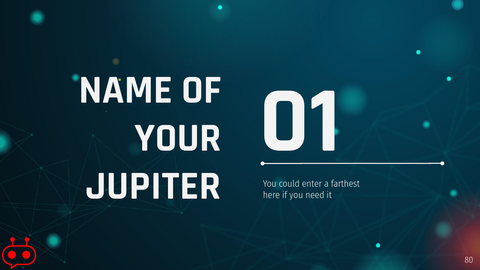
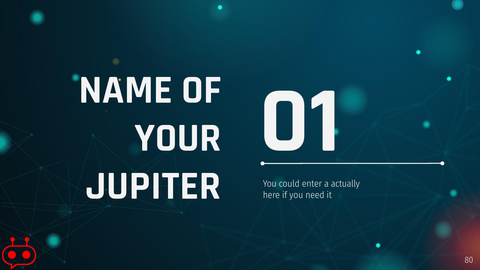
farthest: farthest -> actually
